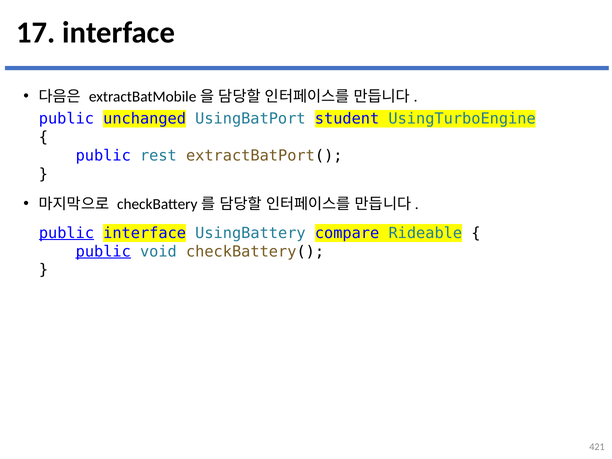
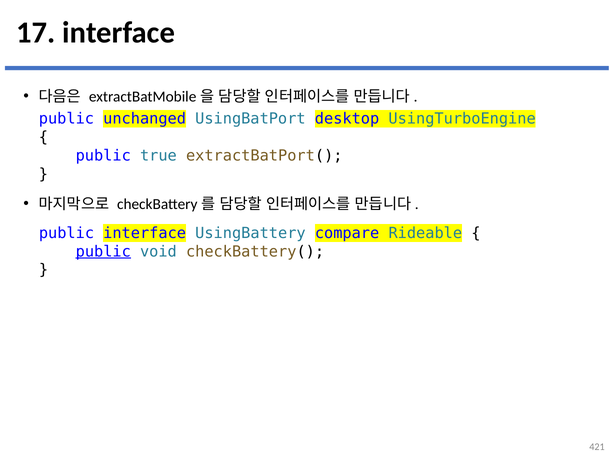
student: student -> desktop
rest: rest -> true
public at (66, 233) underline: present -> none
